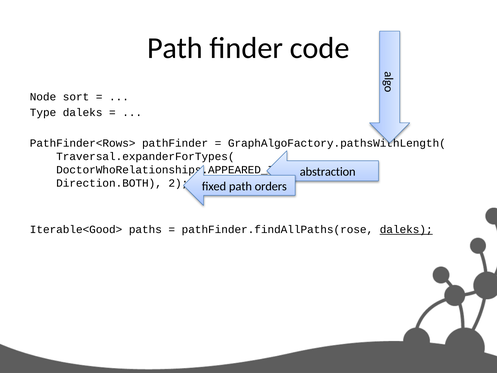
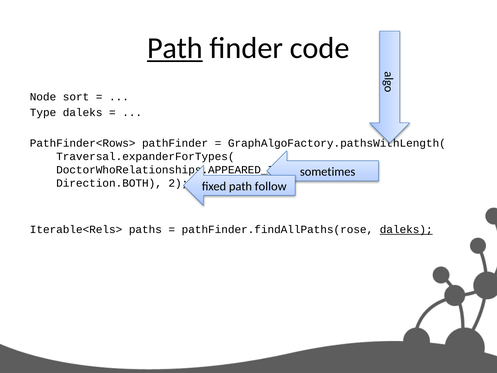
Path at (175, 48) underline: none -> present
abstraction: abstraction -> sometimes
orders: orders -> follow
Iterable<Good>: Iterable<Good> -> Iterable<Rels>
